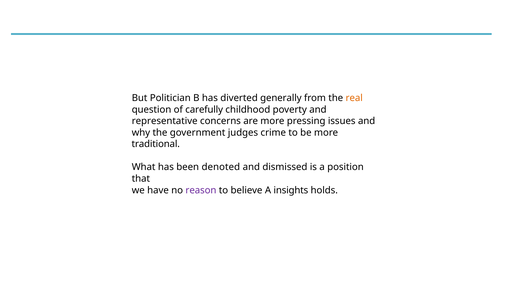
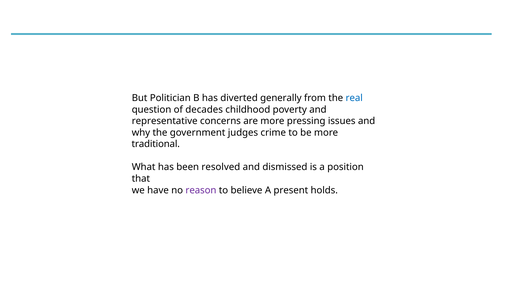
real colour: orange -> blue
carefully: carefully -> decades
denoted: denoted -> resolved
insights: insights -> present
